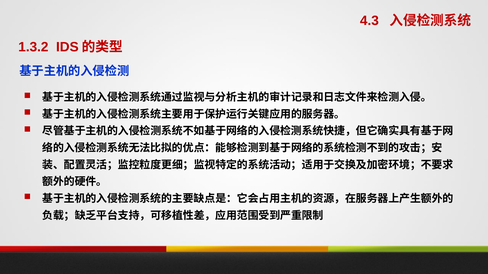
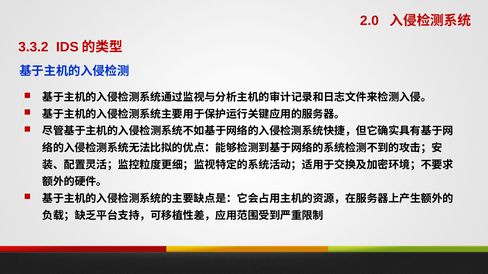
4.3: 4.3 -> 2.0
1.3.2: 1.3.2 -> 3.3.2
